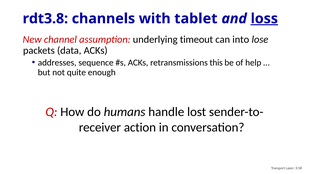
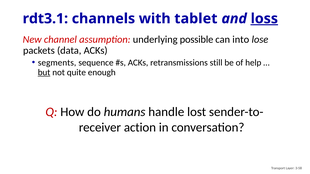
rdt3.8: rdt3.8 -> rdt3.1
timeout: timeout -> possible
addresses: addresses -> segments
this: this -> still
but underline: none -> present
